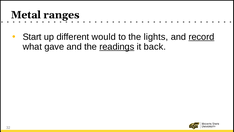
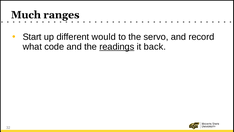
Metal: Metal -> Much
lights: lights -> servo
record underline: present -> none
gave: gave -> code
